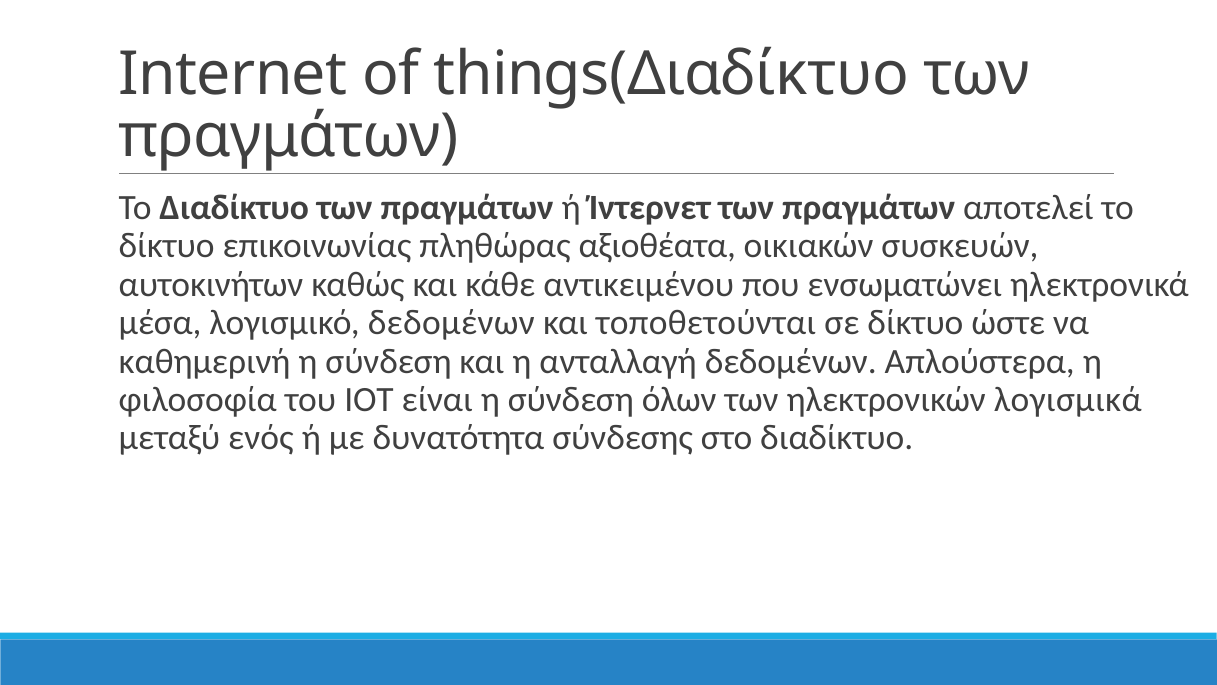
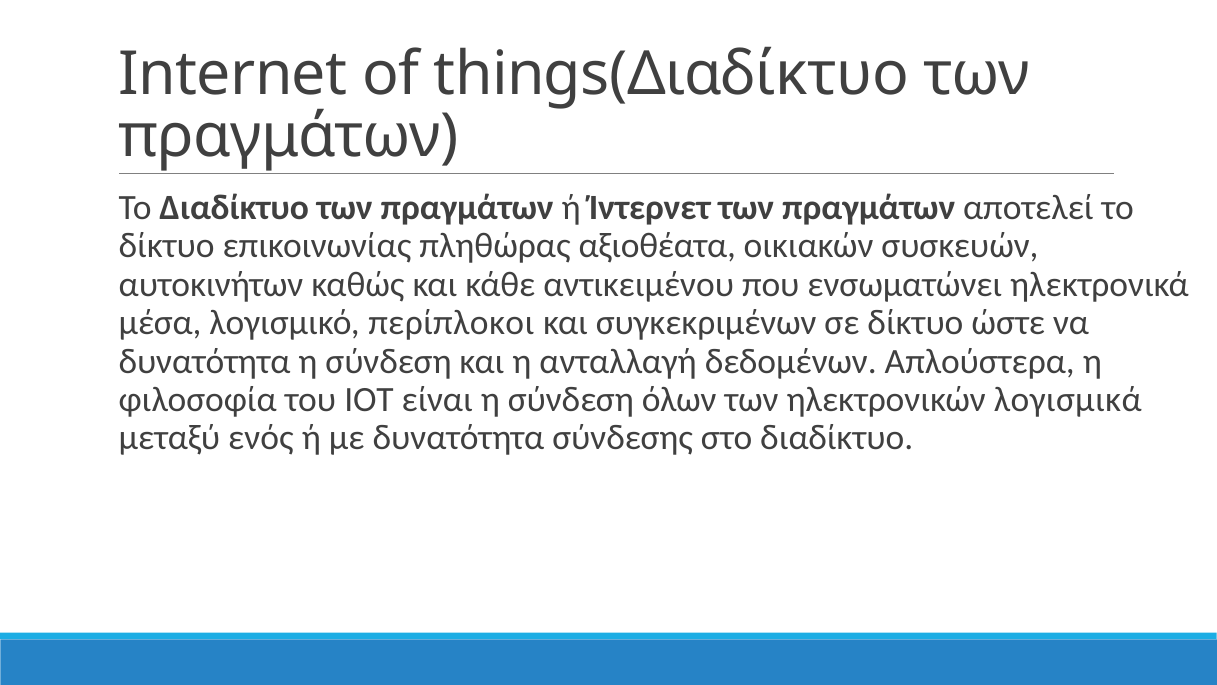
λογισμικό δεδομένων: δεδομένων -> περίπλοκοι
τοποθετούνται: τοποθετούνται -> συγκεκριμένων
καθημερινή at (205, 361): καθημερινή -> δυνατότητα
